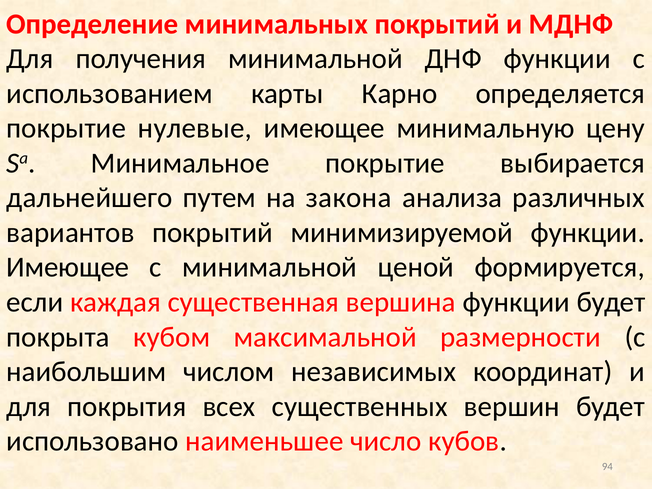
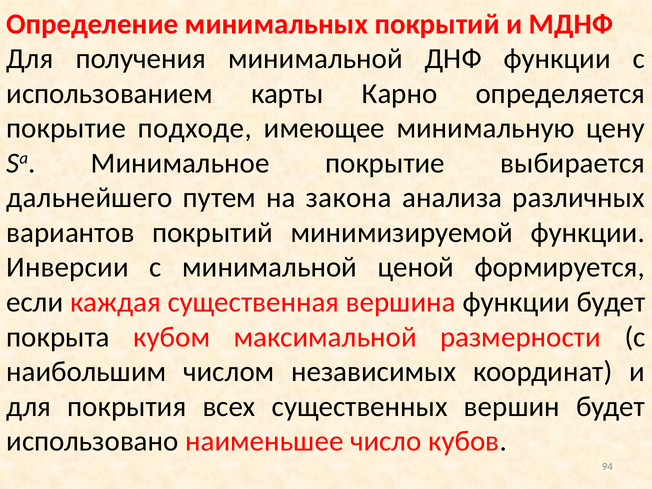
нулевые: нулевые -> подходе
Имеющее at (68, 267): Имеющее -> Инверсии
